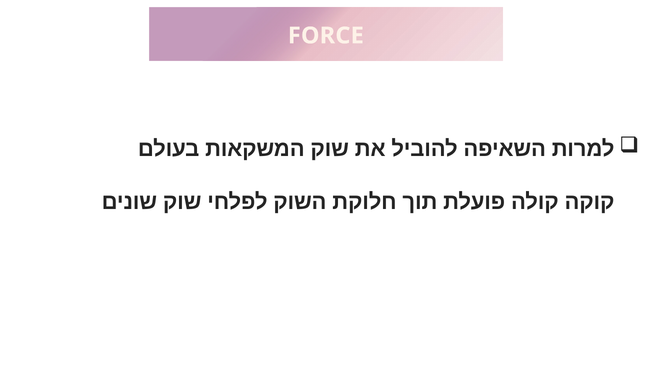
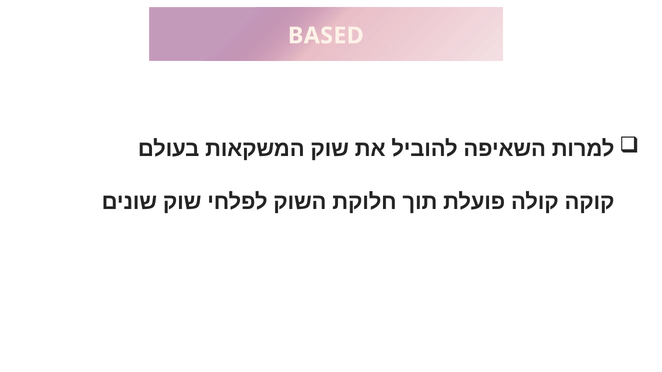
FORCE: FORCE -> BASED
